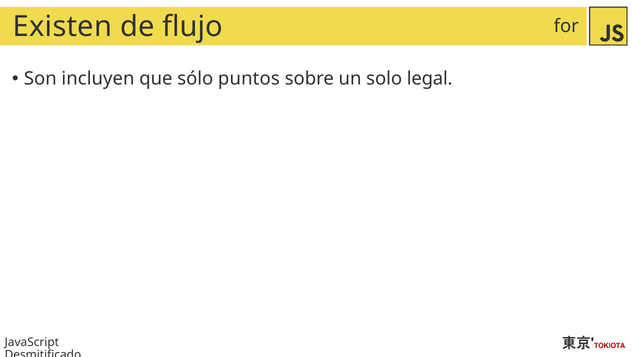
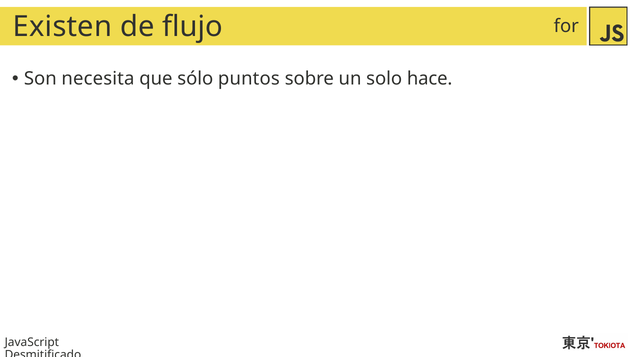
incluyen: incluyen -> necesita
legal: legal -> hace
